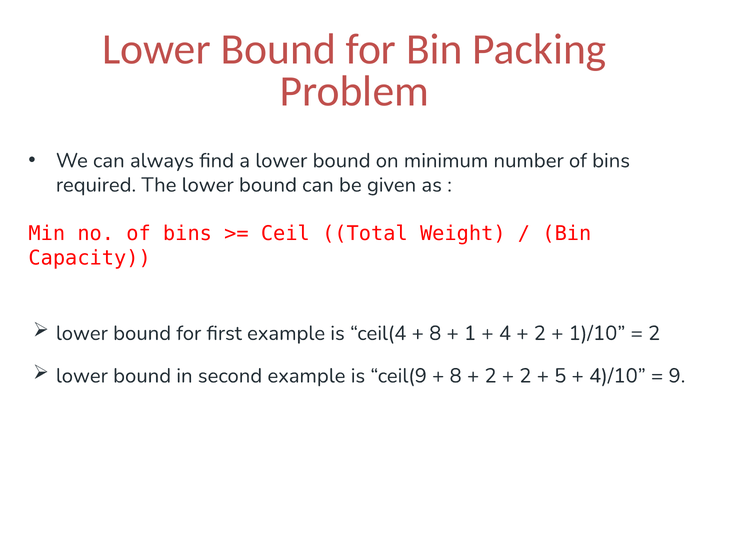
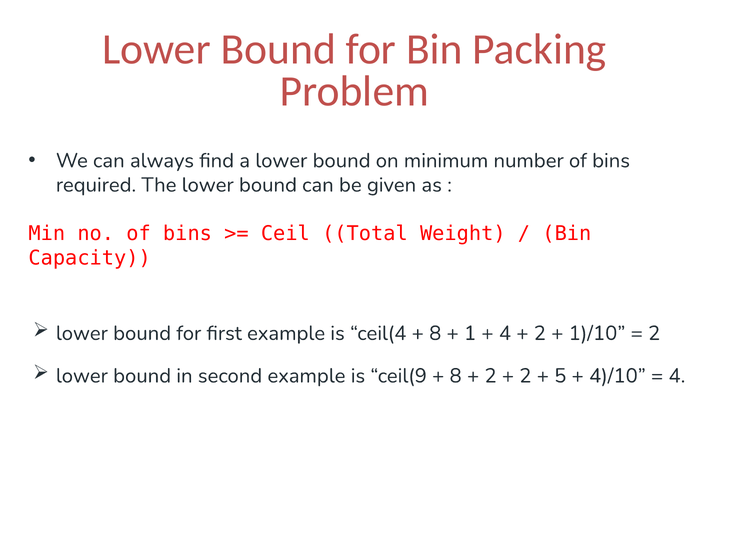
9 at (677, 376): 9 -> 4
